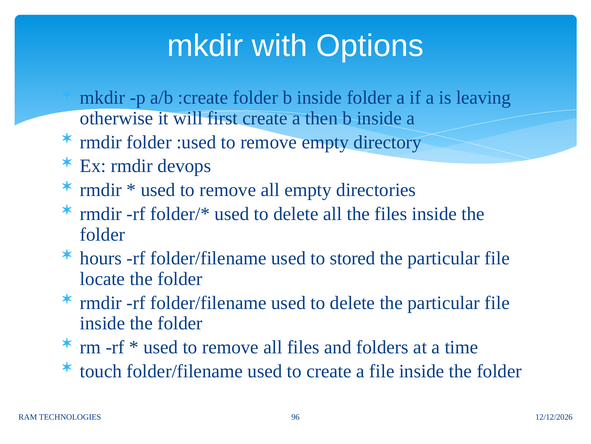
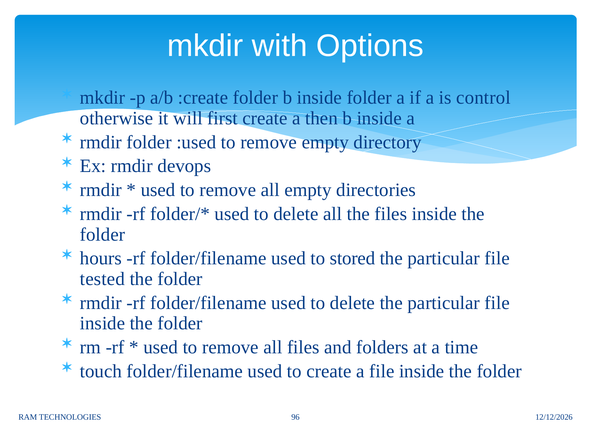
leaving: leaving -> control
locate: locate -> tested
